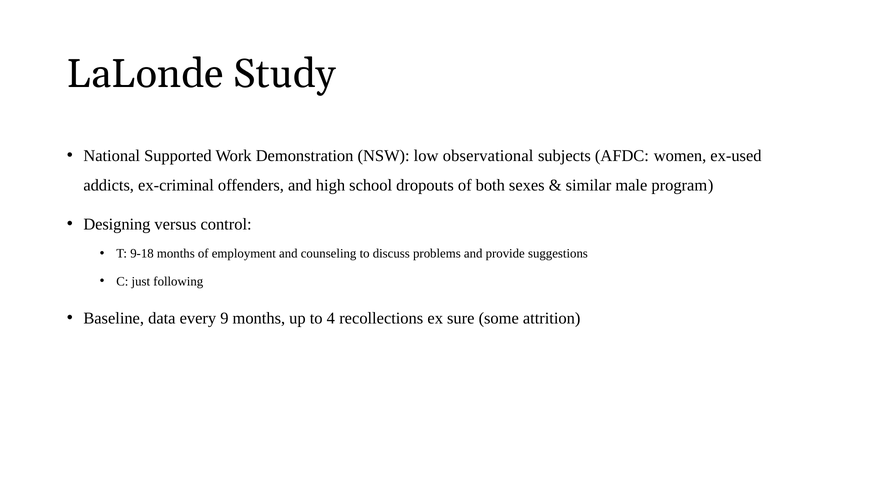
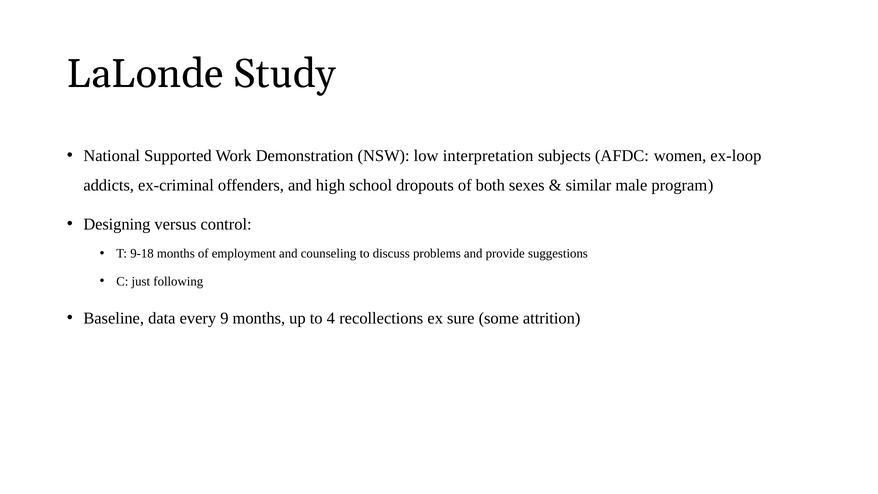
observational: observational -> interpretation
ex-used: ex-used -> ex-loop
